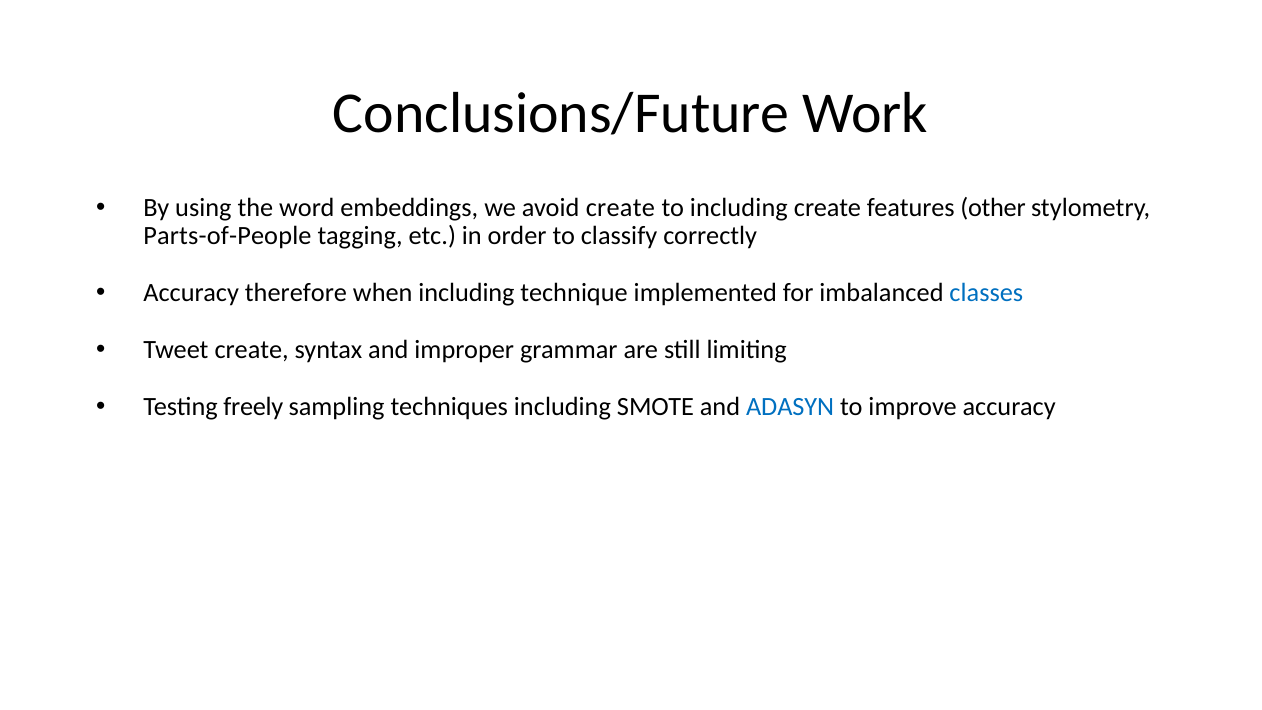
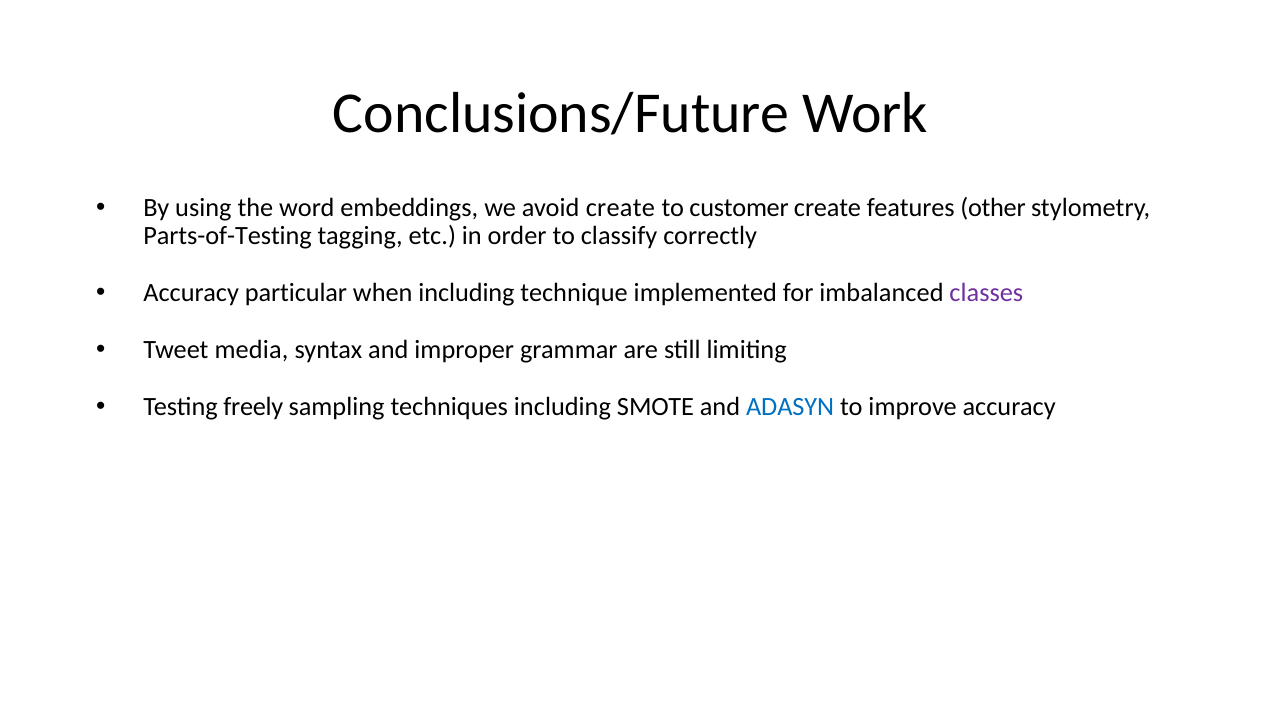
to including: including -> customer
Parts-of-People: Parts-of-People -> Parts-of-Testing
therefore: therefore -> particular
classes colour: blue -> purple
Tweet create: create -> media
